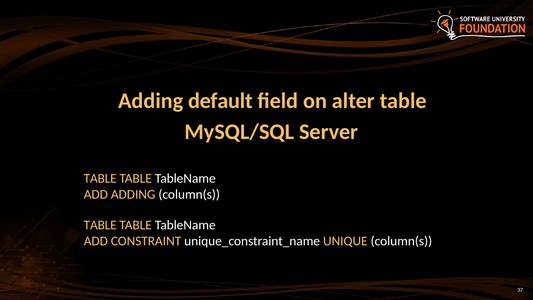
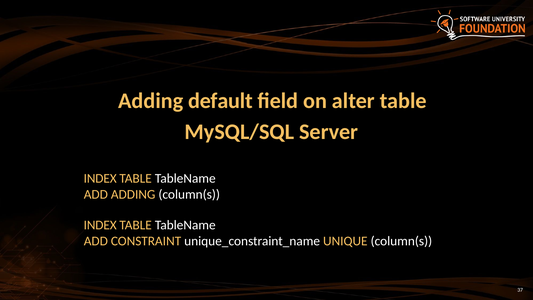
TABLE at (100, 178): TABLE -> INDEX
TABLE at (100, 225): TABLE -> INDEX
